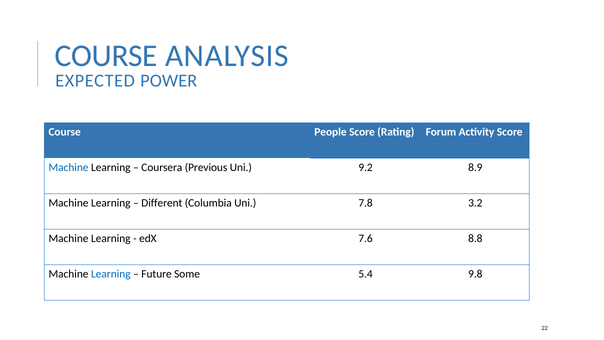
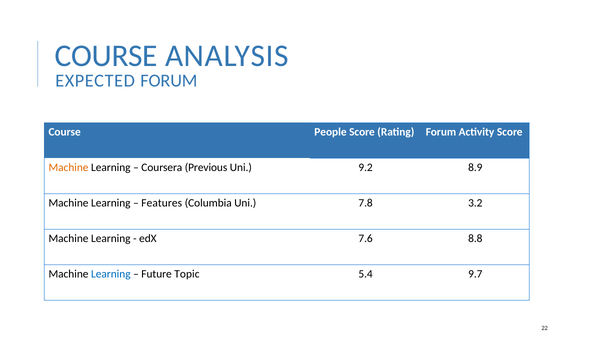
EXPECTED POWER: POWER -> FORUM
Machine at (69, 167) colour: blue -> orange
Different: Different -> Features
Some: Some -> Topic
9.8: 9.8 -> 9.7
